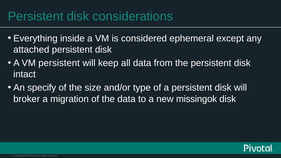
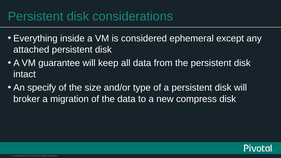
VM persistent: persistent -> guarantee
missingok: missingok -> compress
